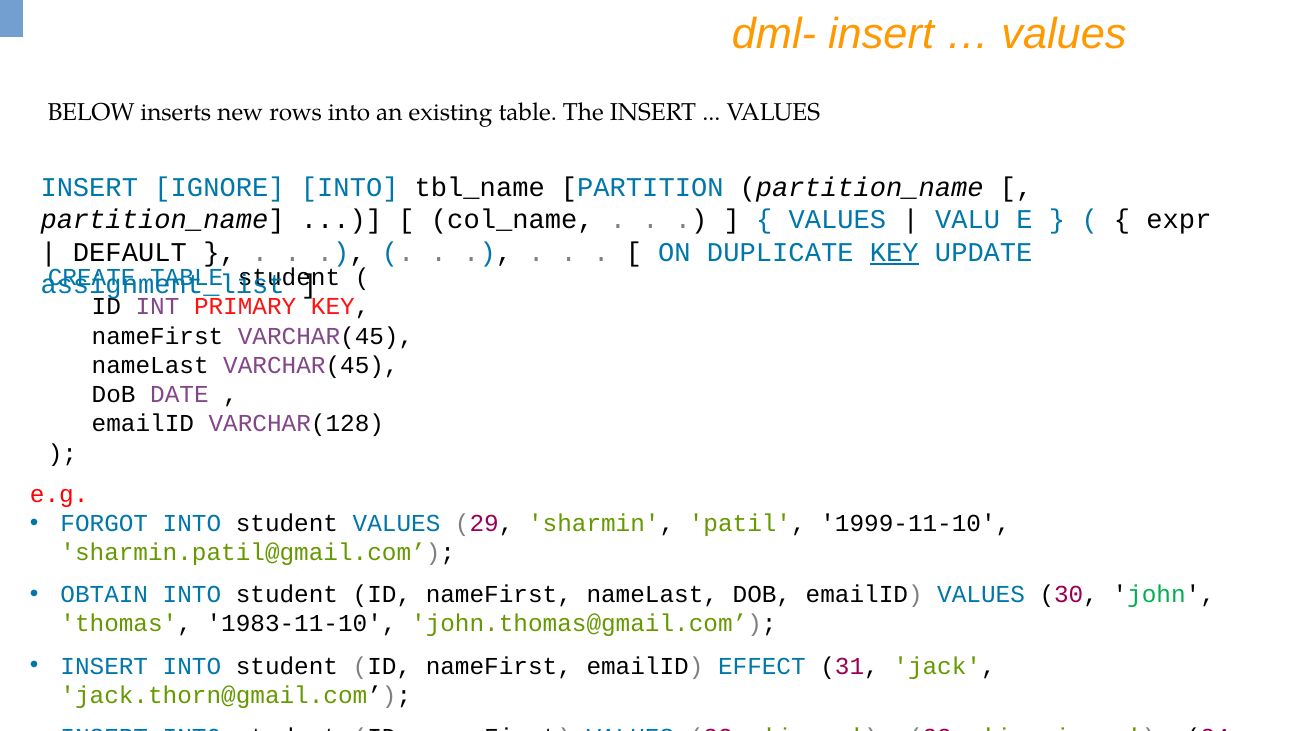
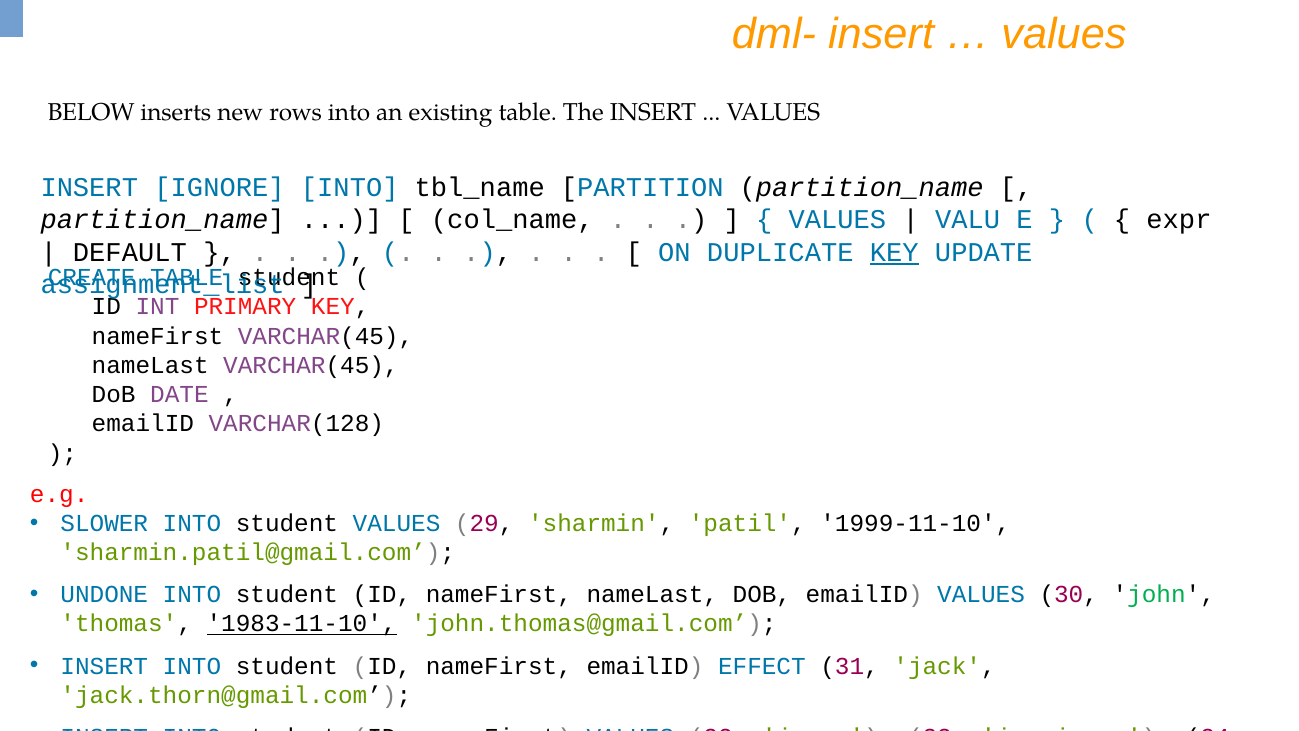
FORGOT: FORGOT -> SLOWER
OBTAIN: OBTAIN -> UNDONE
1983-11-10 underline: none -> present
